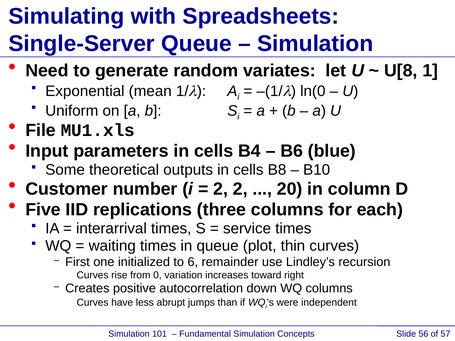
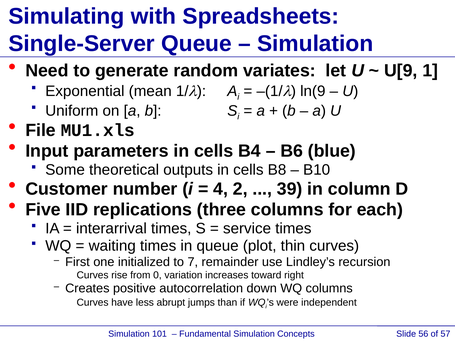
U[8: U[8 -> U[9
ln(0: ln(0 -> ln(9
2 at (221, 189): 2 -> 4
20: 20 -> 39
6: 6 -> 7
